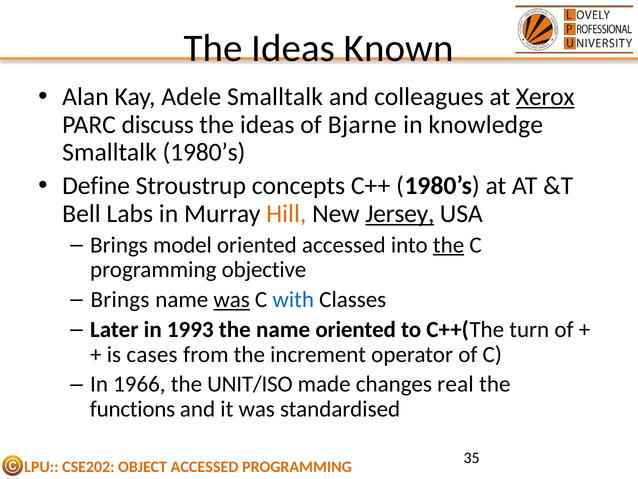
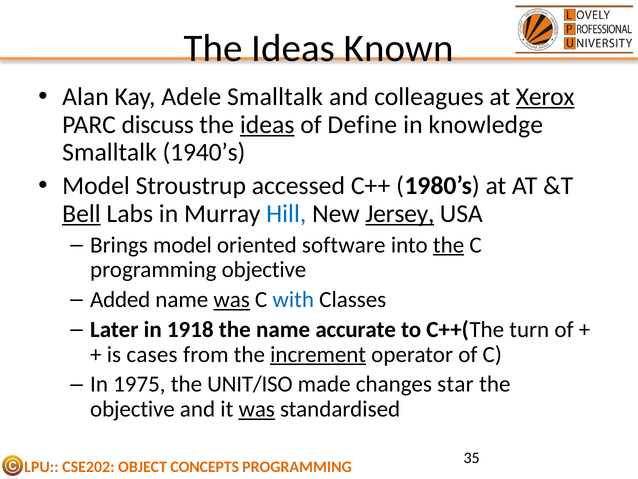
ideas at (267, 124) underline: none -> present
Bjarne: Bjarne -> Define
Smalltalk 1980’s: 1980’s -> 1940’s
Define at (96, 186): Define -> Model
concepts: concepts -> accessed
Bell underline: none -> present
Hill colour: orange -> blue
oriented accessed: accessed -> software
Brings at (120, 299): Brings -> Added
1993: 1993 -> 1918
name oriented: oriented -> accurate
increment underline: none -> present
1966: 1966 -> 1975
real: real -> star
functions at (133, 409): functions -> objective
was at (257, 409) underline: none -> present
OBJECT ACCESSED: ACCESSED -> CONCEPTS
